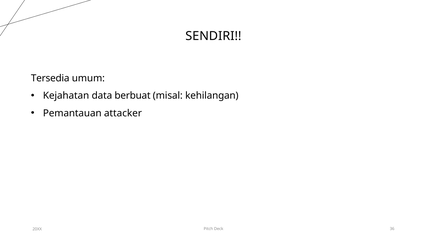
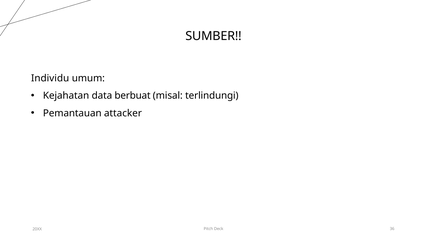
SENDIRI: SENDIRI -> SUMBER
Tersedia: Tersedia -> Individu
kehilangan: kehilangan -> terlindungi
